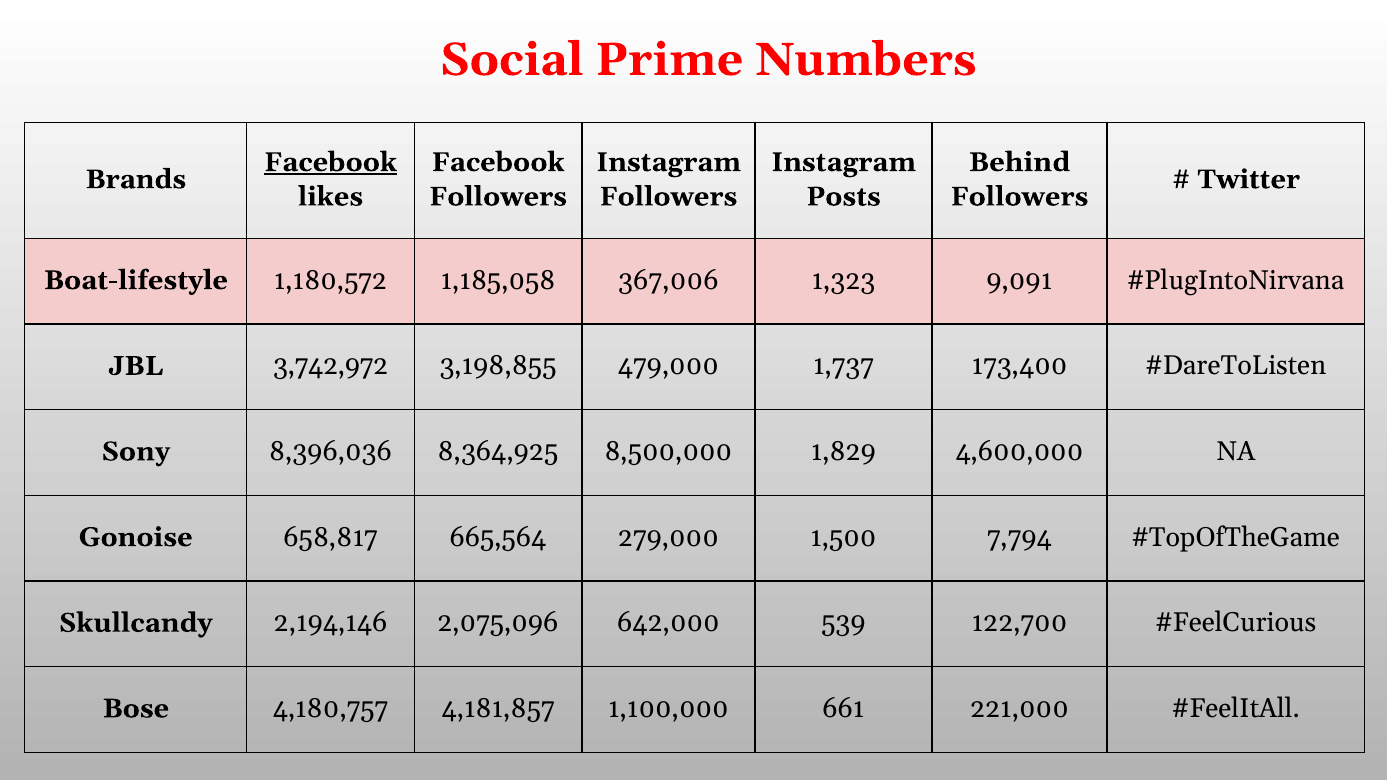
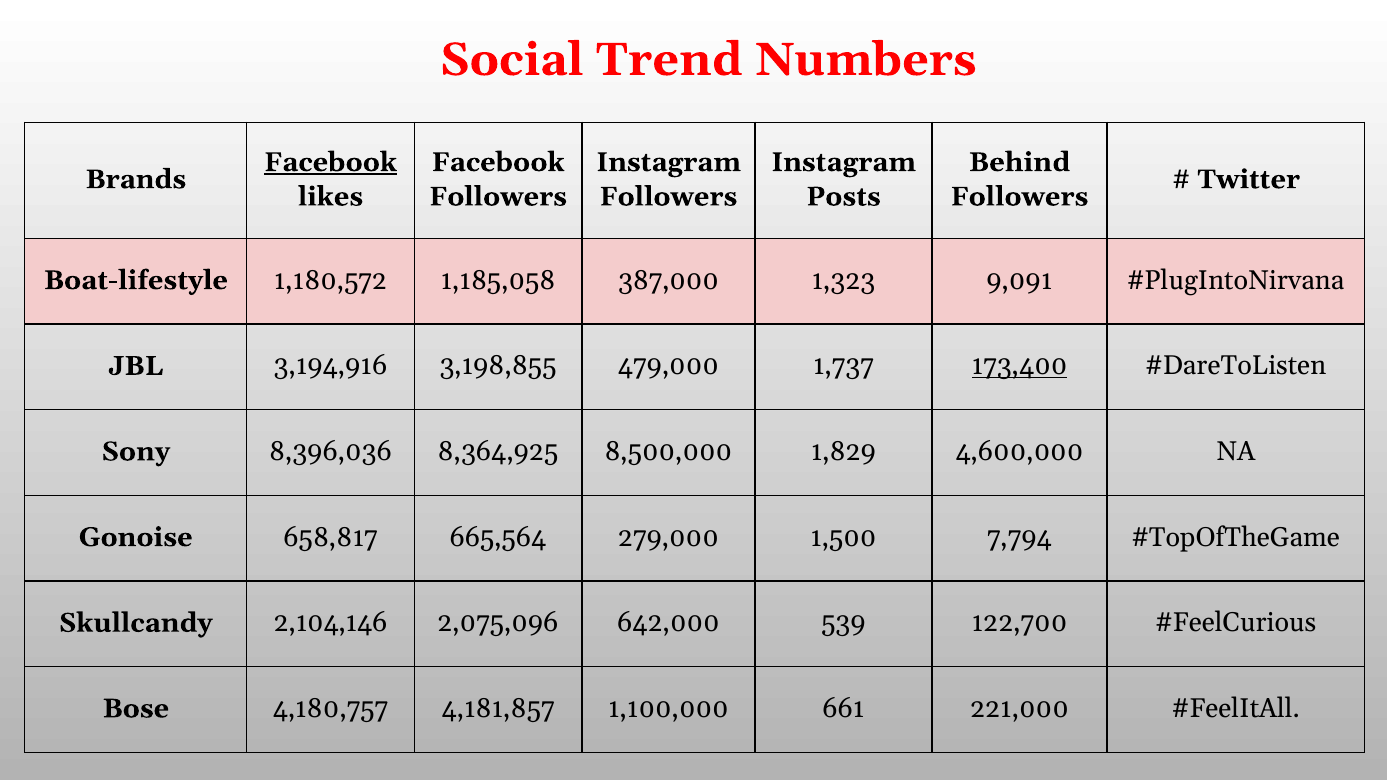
Prime: Prime -> Trend
367,006: 367,006 -> 387,000
3,742,972: 3,742,972 -> 3,194,916
173,400 underline: none -> present
2,194,146: 2,194,146 -> 2,104,146
